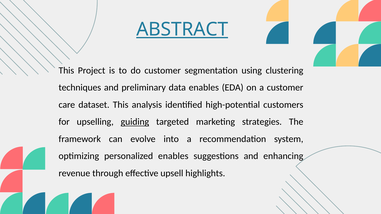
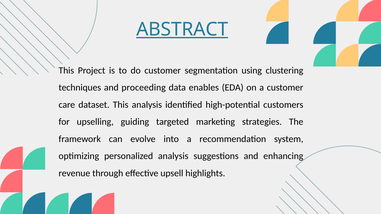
preliminary: preliminary -> proceeding
guiding underline: present -> none
personalized enables: enables -> analysis
